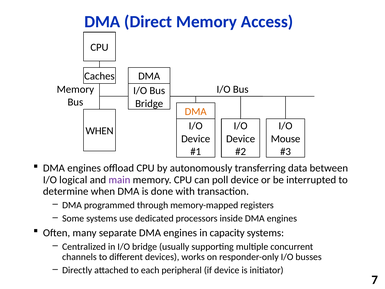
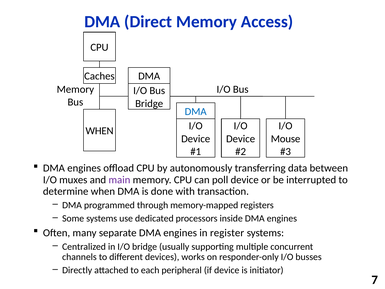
DMA at (196, 111) colour: orange -> blue
logical: logical -> muxes
capacity: capacity -> register
